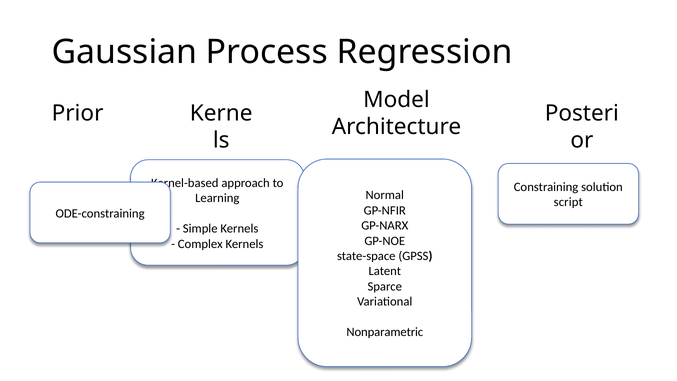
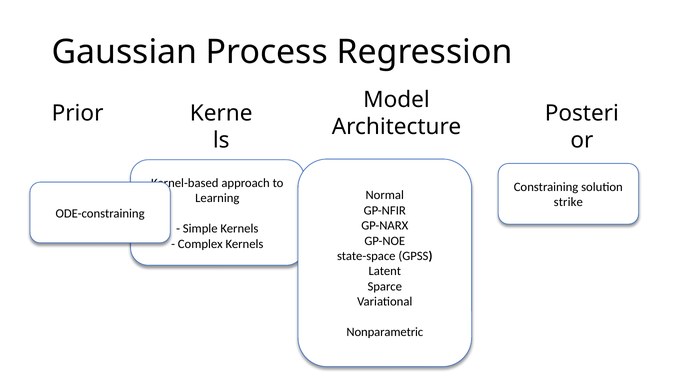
script: script -> strike
